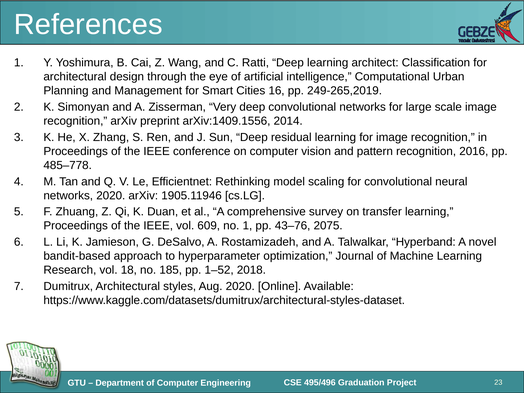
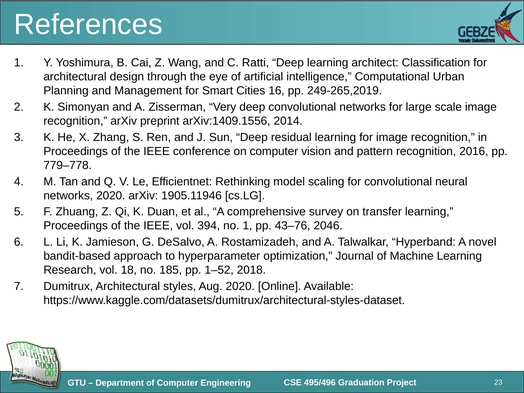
485–778: 485–778 -> 779–778
609: 609 -> 394
2075: 2075 -> 2046
